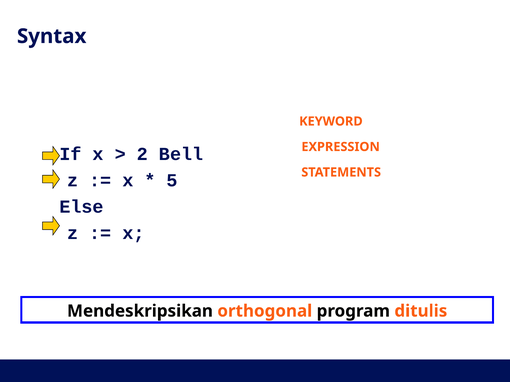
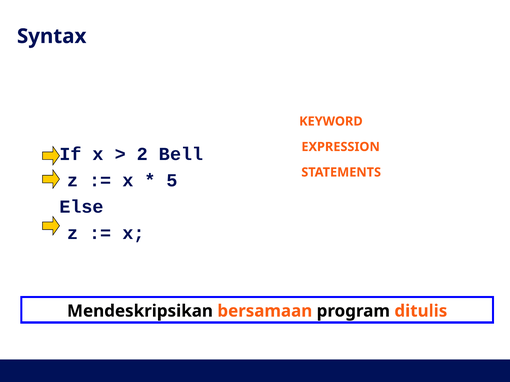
orthogonal: orthogonal -> bersamaan
